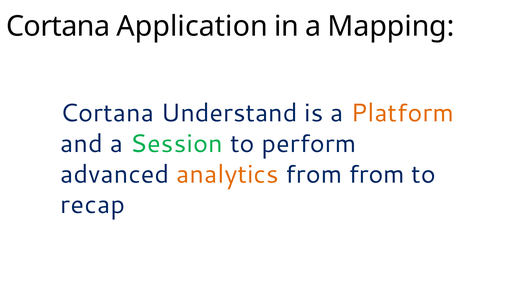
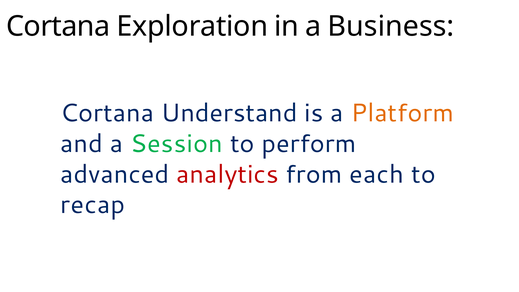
Application: Application -> Exploration
Mapping: Mapping -> Business
analytics colour: orange -> red
from from: from -> each
